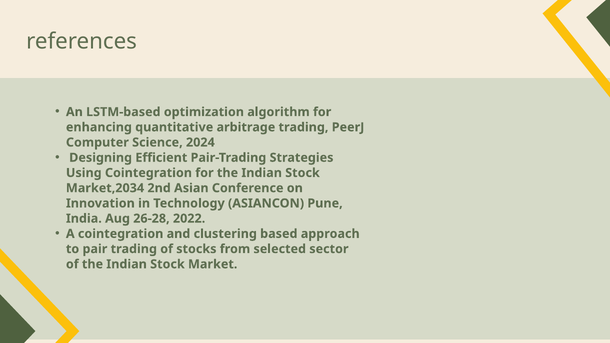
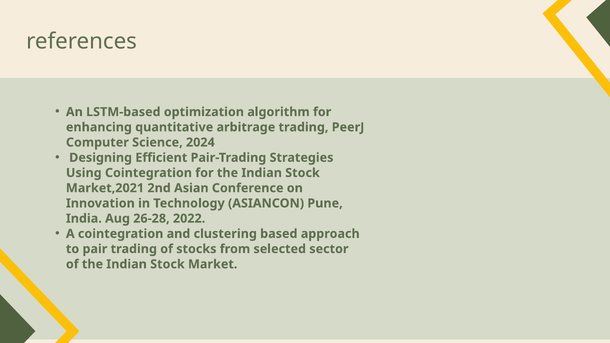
Market,2034: Market,2034 -> Market,2021
